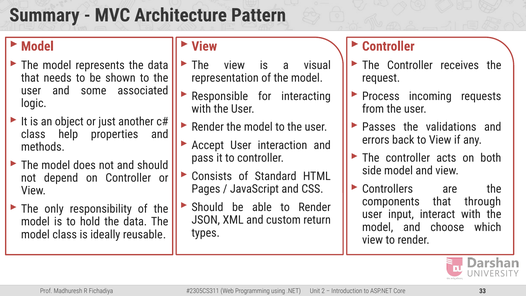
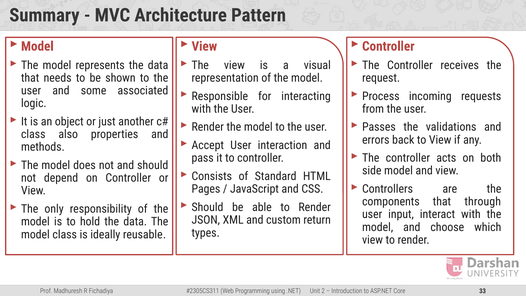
help: help -> also
